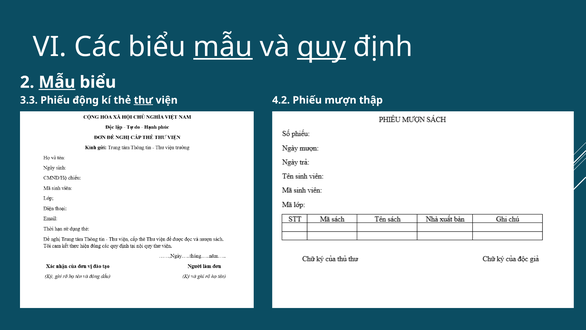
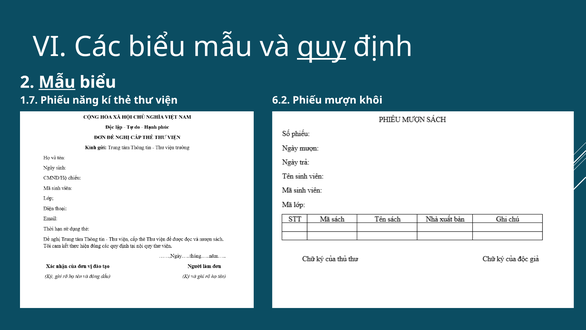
mẫu at (223, 47) underline: present -> none
3.3: 3.3 -> 1.7
động: động -> năng
thư underline: present -> none
4.2: 4.2 -> 6.2
thập: thập -> khôi
